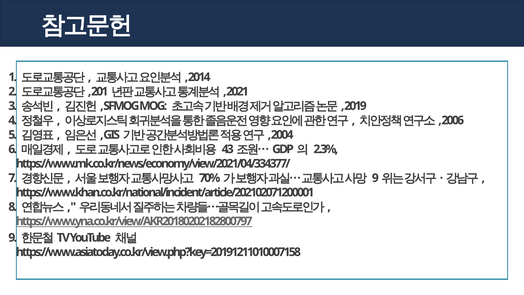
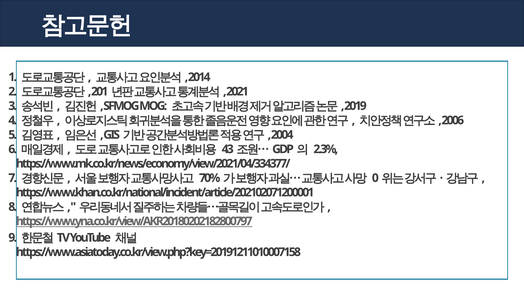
9 at (375, 178): 9 -> 0
